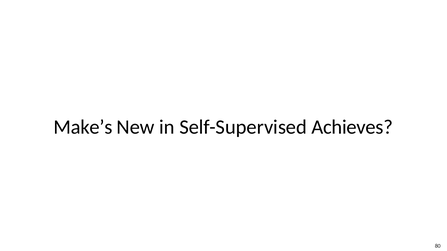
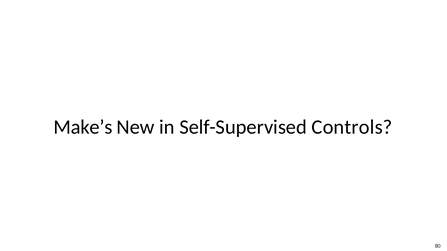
Achieves: Achieves -> Controls
